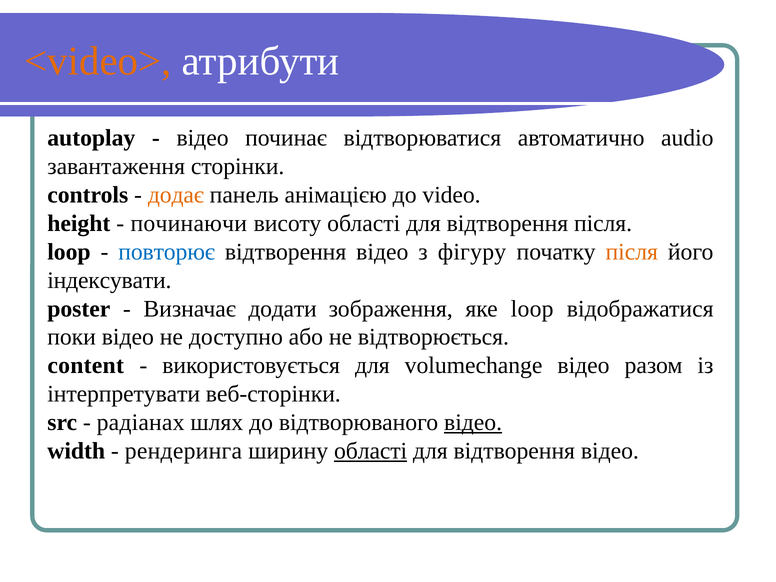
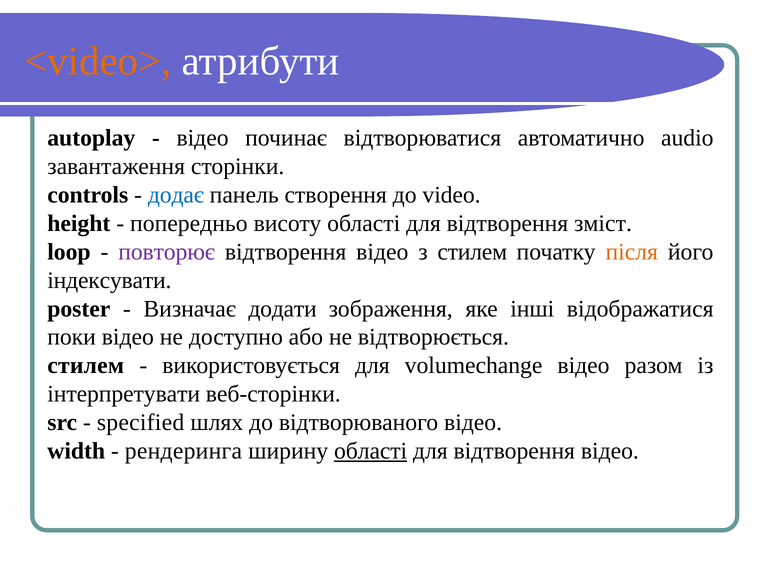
додає colour: orange -> blue
анімацією: анімацією -> створення
починаючи: починаючи -> попередньо
відтворення після: після -> зміст
повторює colour: blue -> purple
з фігуру: фігуру -> стилем
яке loop: loop -> інші
content at (86, 366): content -> стилем
радіанах: радіанах -> specified
відео at (473, 422) underline: present -> none
